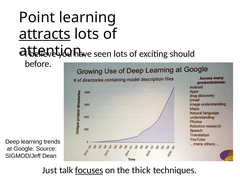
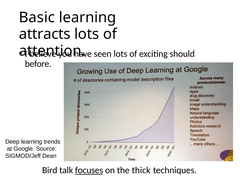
Point: Point -> Basic
attracts underline: present -> none
Just: Just -> Bird
